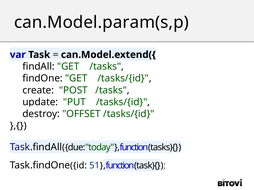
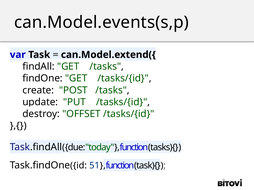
can.Model.param(s,p: can.Model.param(s,p -> can.Model.events(s,p
